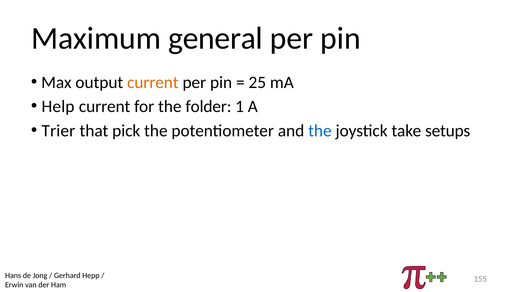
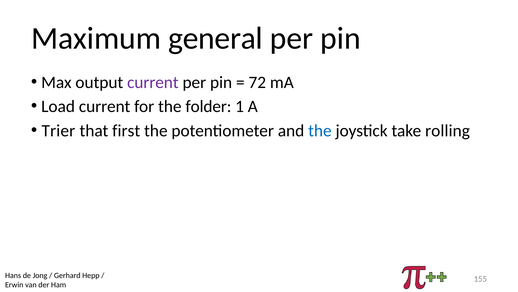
current at (153, 82) colour: orange -> purple
25: 25 -> 72
Help: Help -> Load
pick: pick -> first
setups: setups -> rolling
